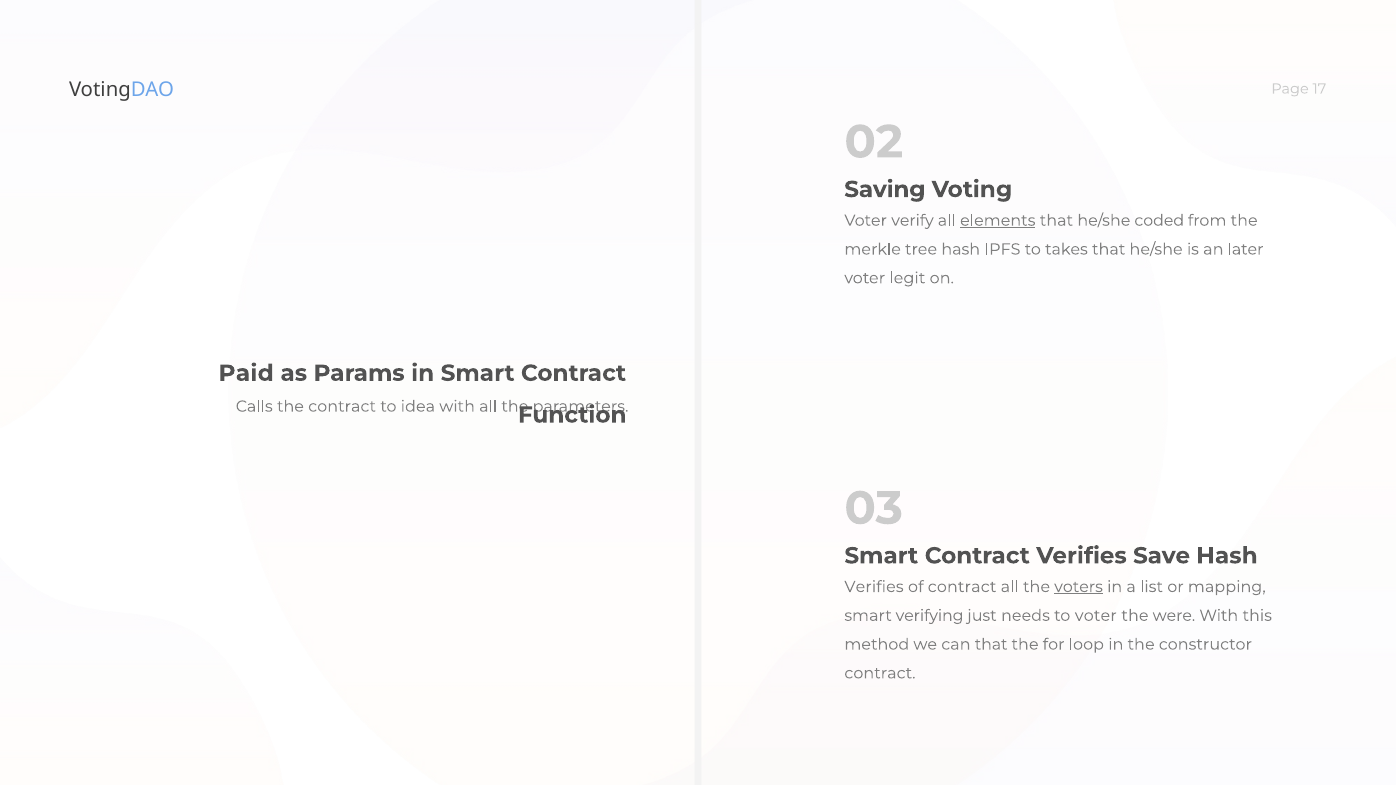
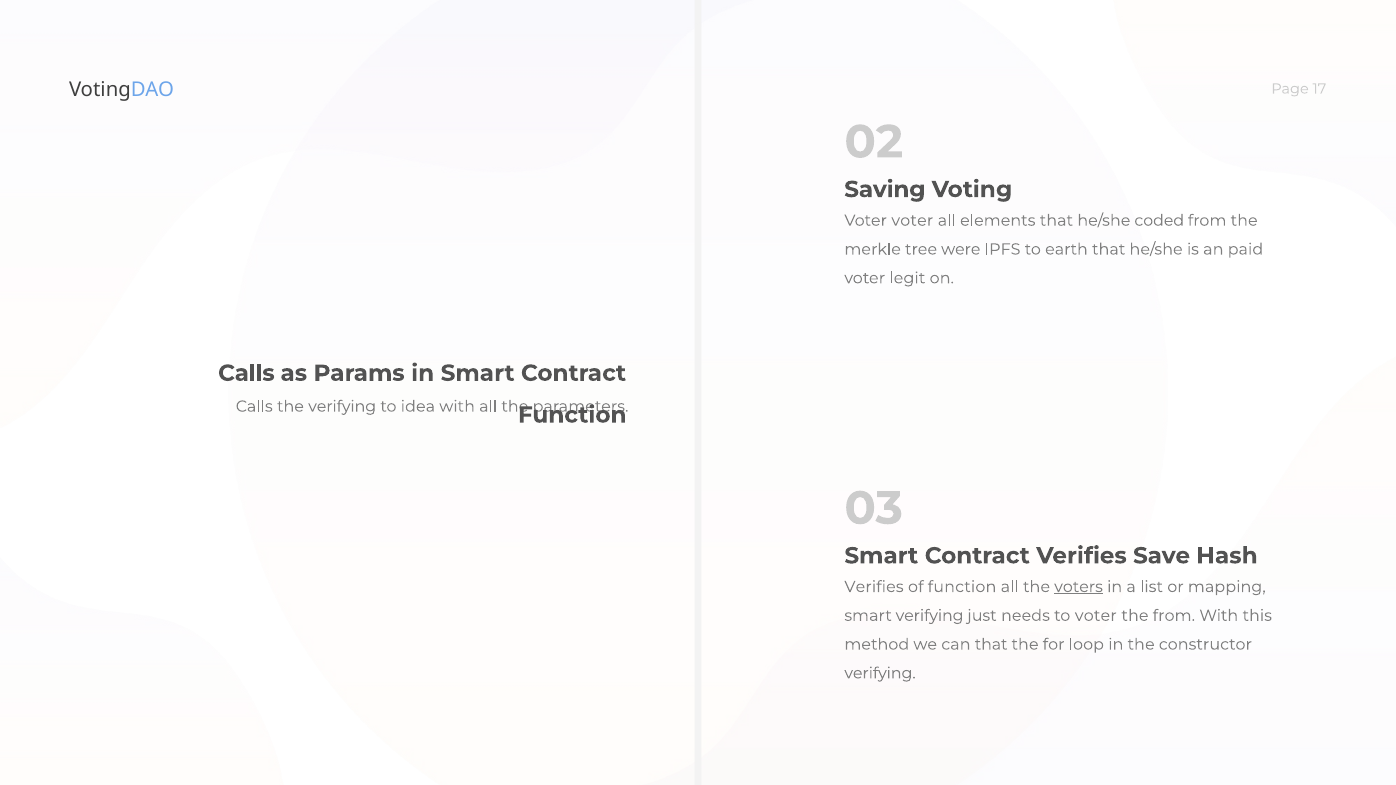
Voter verify: verify -> voter
elements underline: present -> none
tree hash: hash -> were
takes: takes -> earth
later: later -> paid
Paid at (246, 373): Paid -> Calls
the contract: contract -> verifying
of contract: contract -> function
the were: were -> from
contract at (880, 673): contract -> verifying
